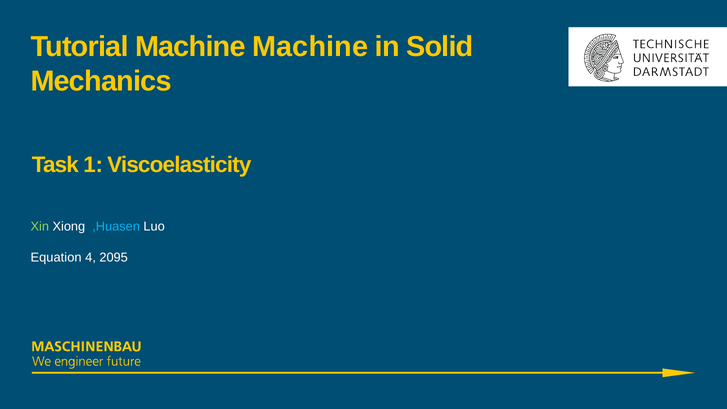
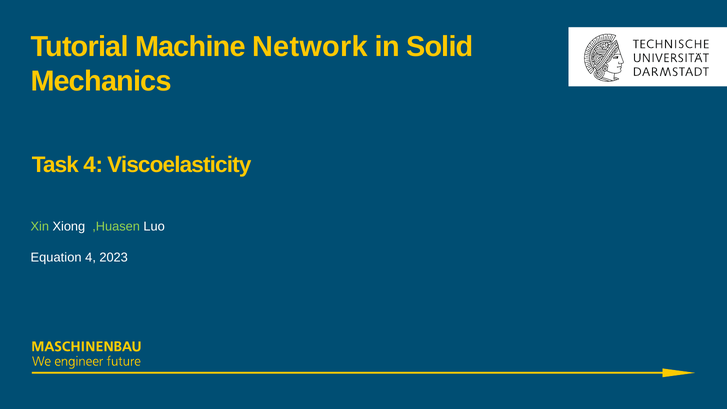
Machine Machine: Machine -> Network
Task 1: 1 -> 4
,Huasen colour: light blue -> light green
2095: 2095 -> 2023
